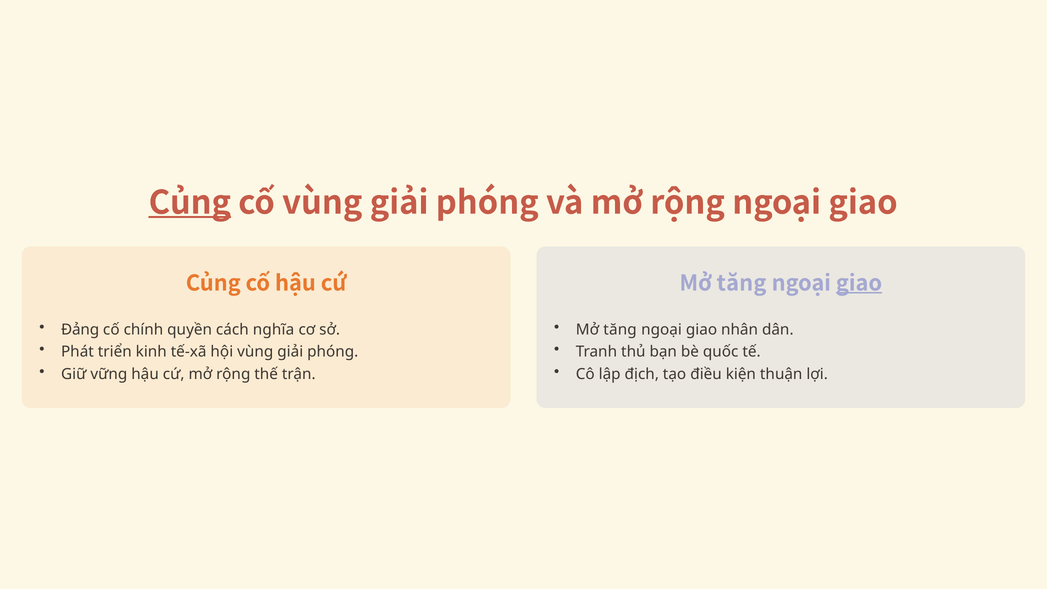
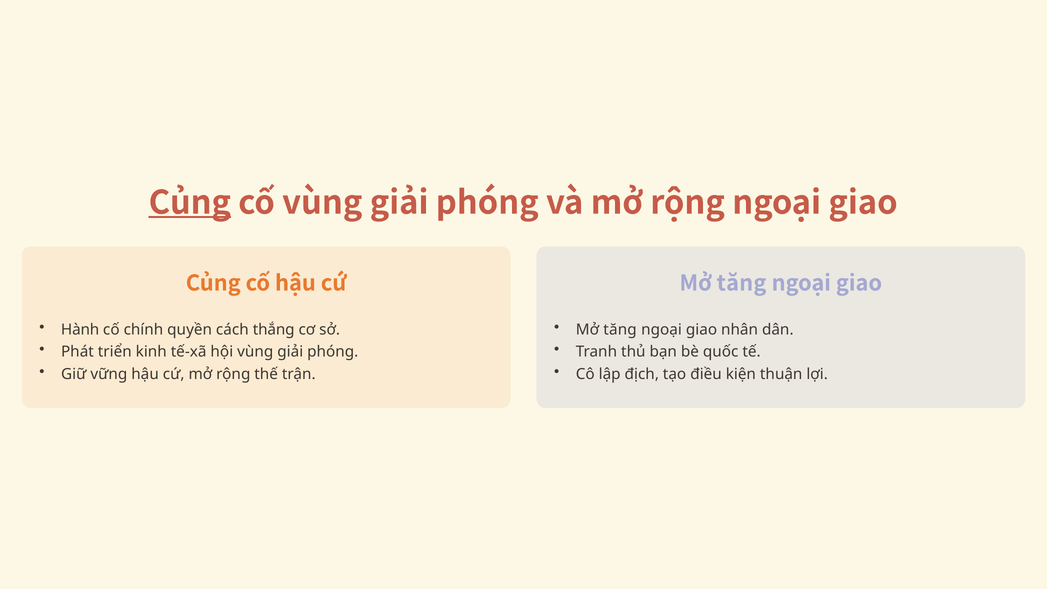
giao at (859, 283) underline: present -> none
Đảng: Đảng -> Hành
nghĩa: nghĩa -> thắng
